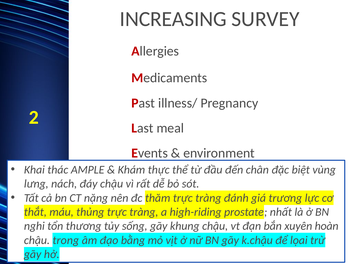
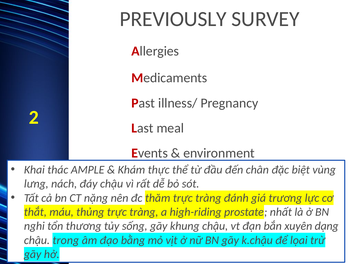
INCREASING: INCREASING -> PREVIOUSLY
hoàn: hoàn -> dạng
